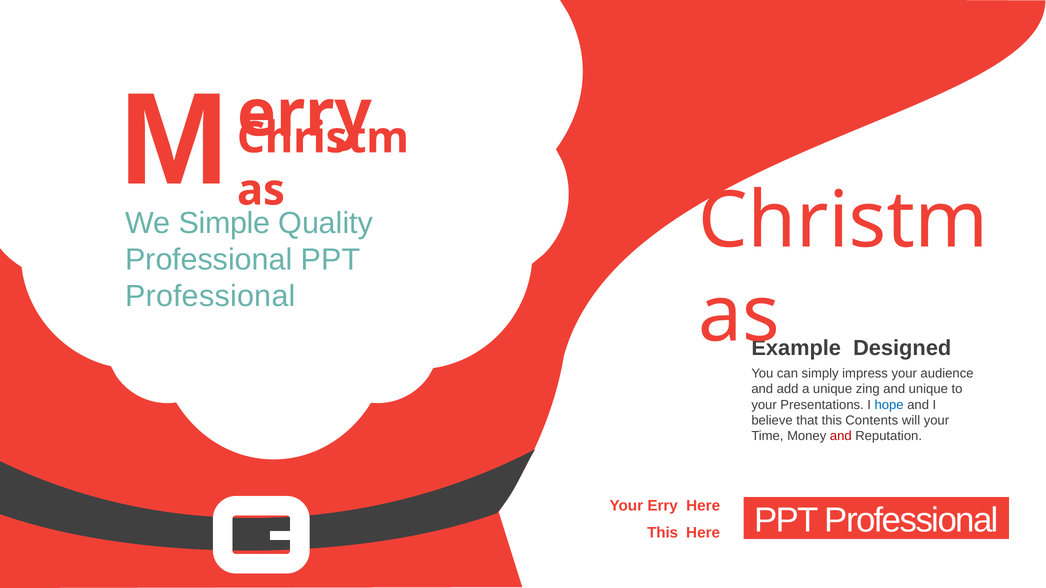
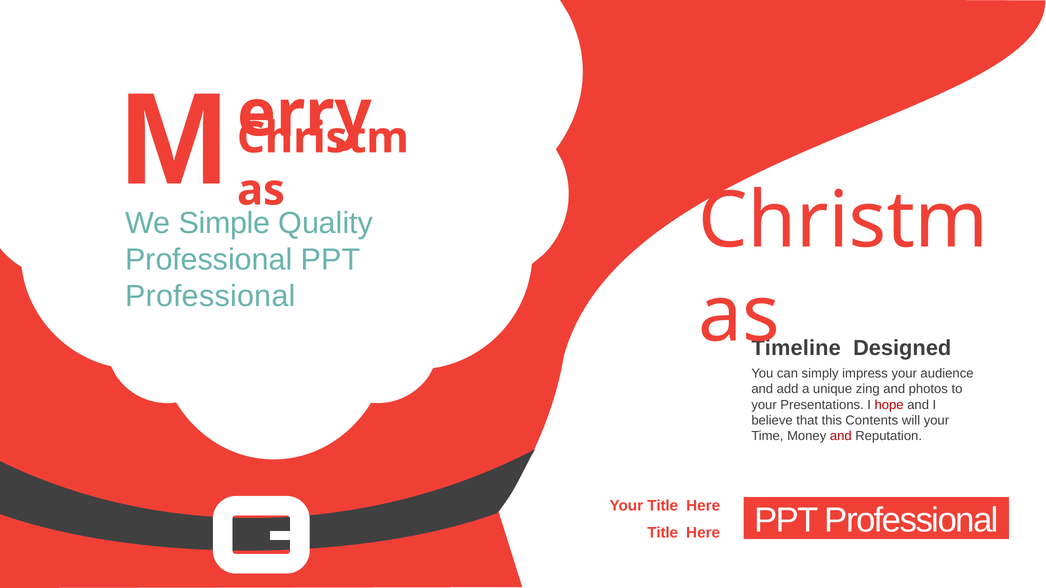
Example: Example -> Timeline
and unique: unique -> photos
hope colour: blue -> red
Your Erry: Erry -> Title
This at (663, 533): This -> Title
